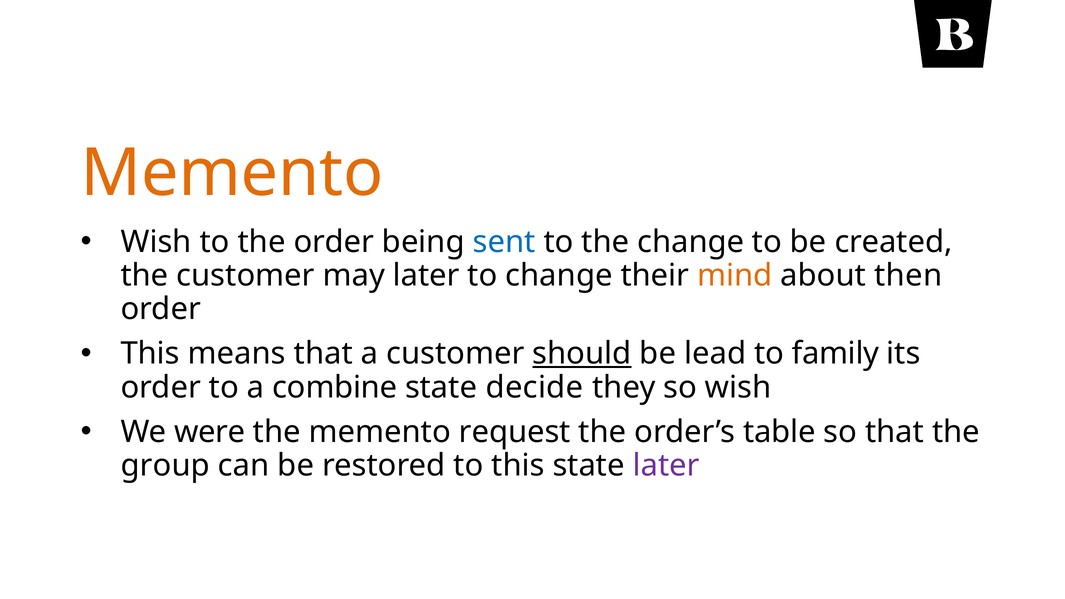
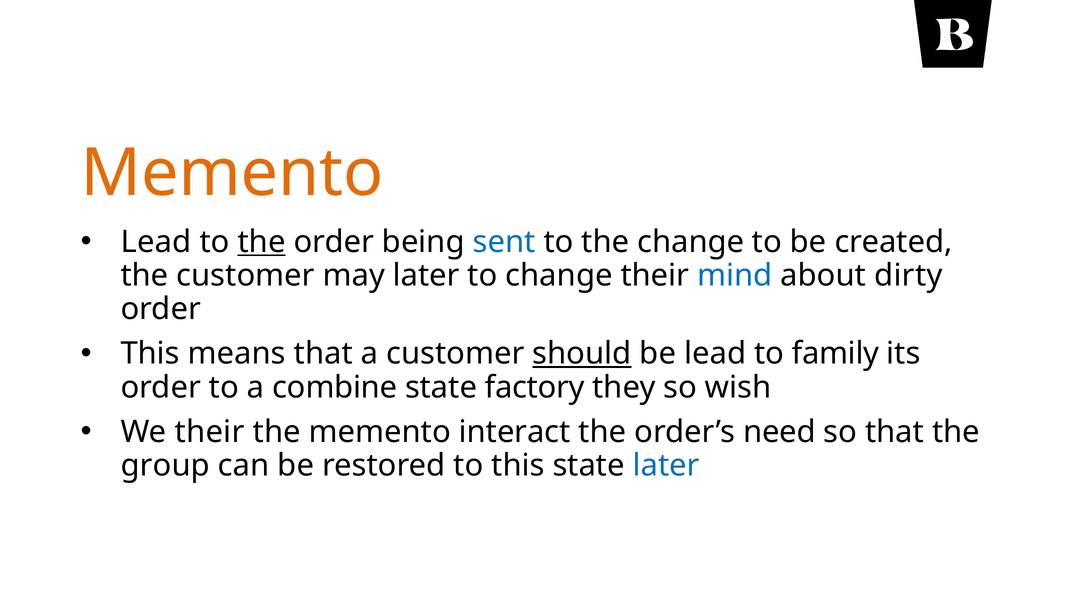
Wish at (156, 242): Wish -> Lead
the at (262, 242) underline: none -> present
mind colour: orange -> blue
then: then -> dirty
decide: decide -> factory
We were: were -> their
request: request -> interact
table: table -> need
later at (666, 466) colour: purple -> blue
